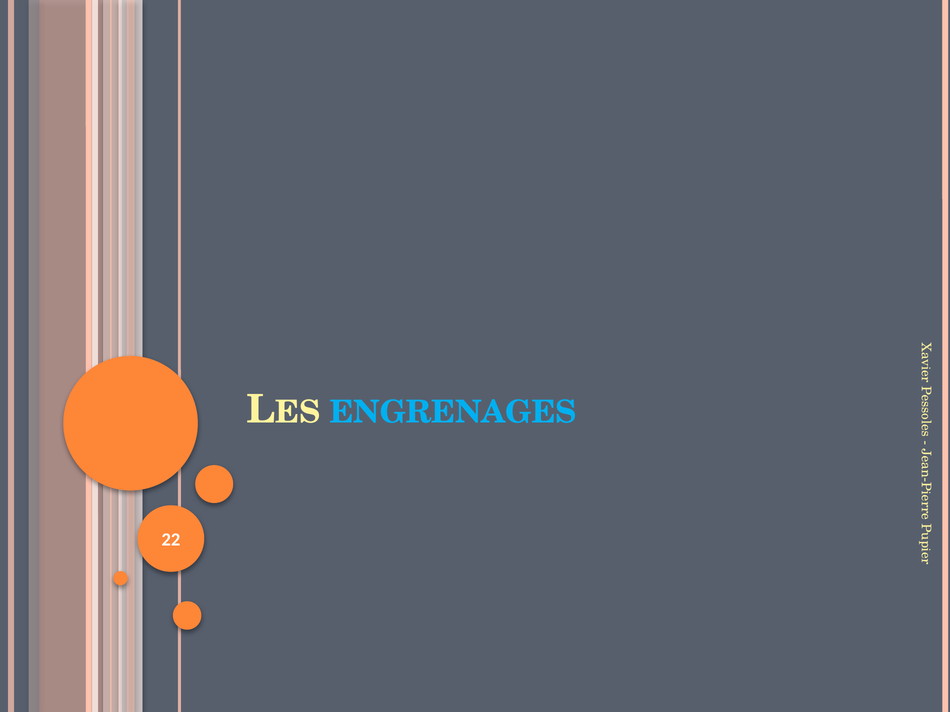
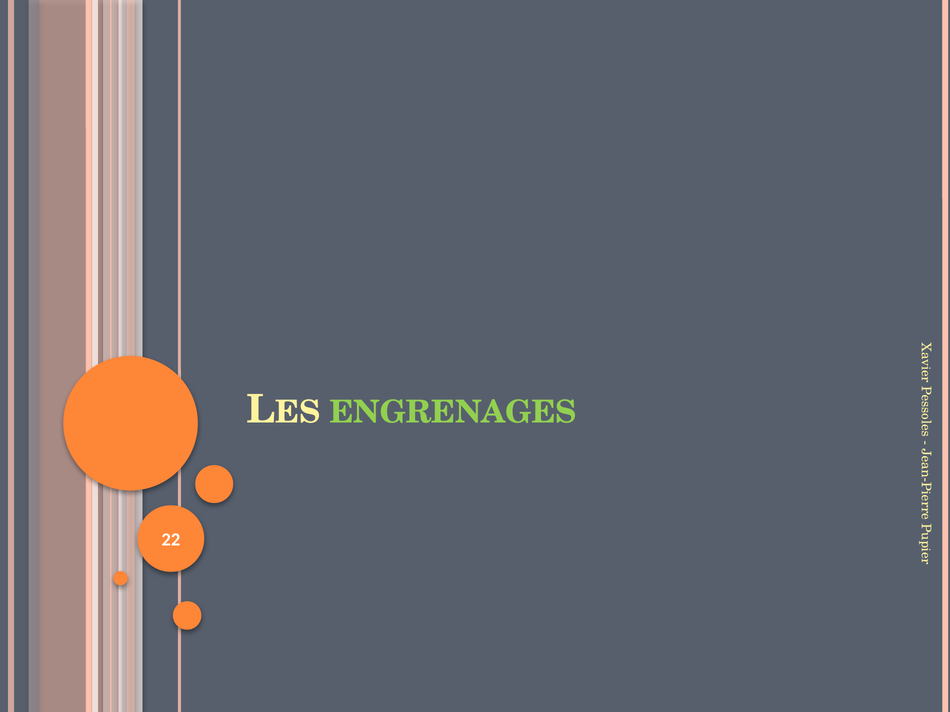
ENGRENAGES colour: light blue -> light green
